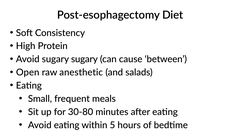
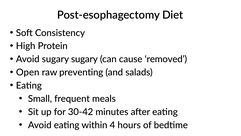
between: between -> removed
anesthetic: anesthetic -> preventing
30-80: 30-80 -> 30-42
5: 5 -> 4
